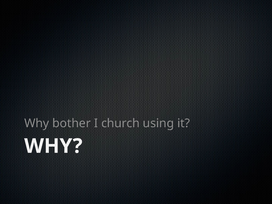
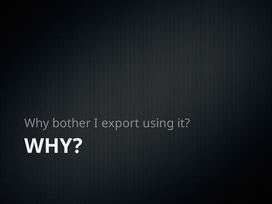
church: church -> export
